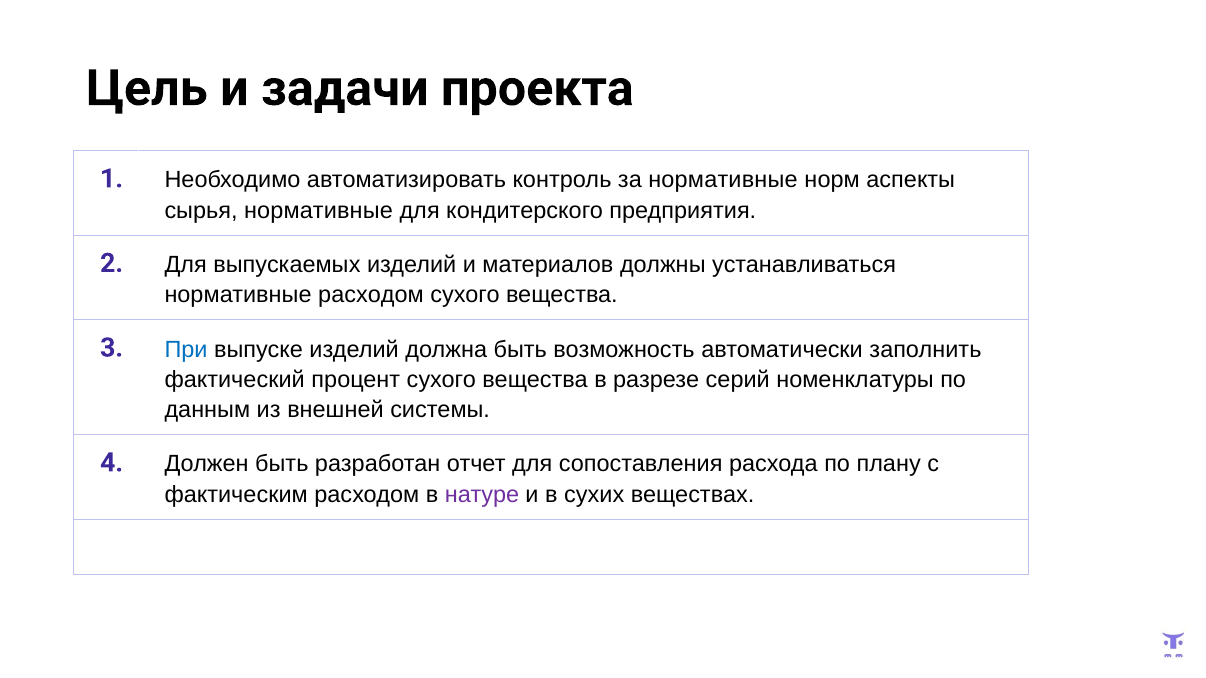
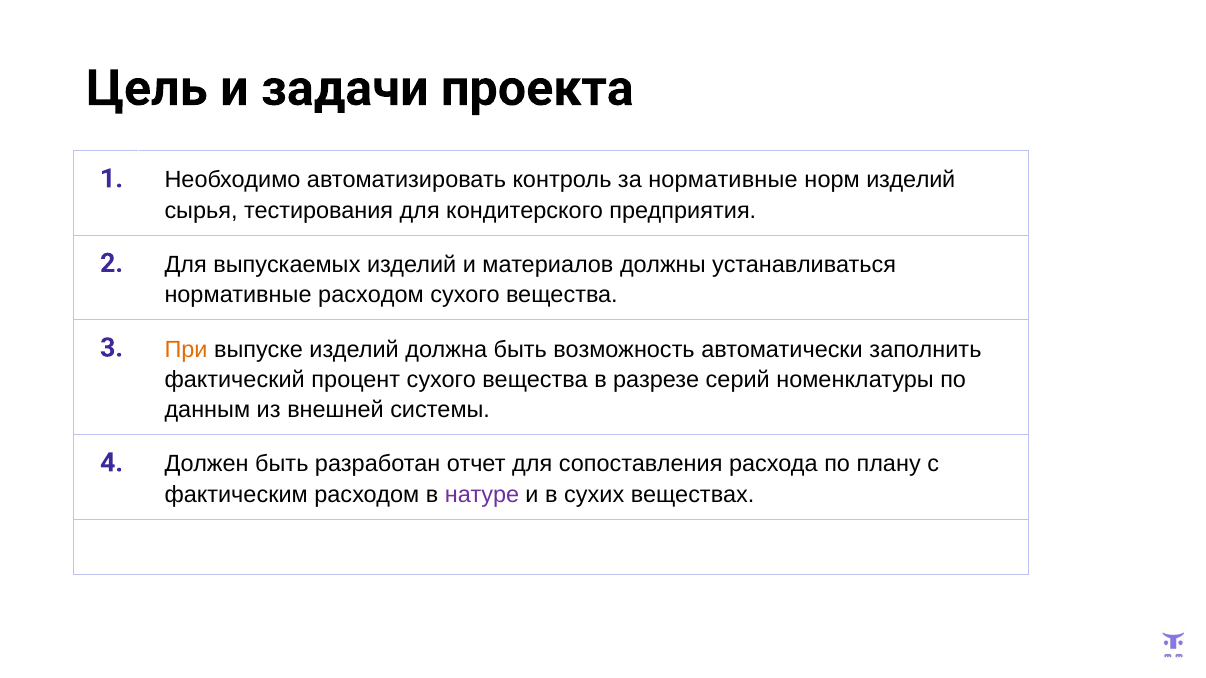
норм аспекты: аспекты -> изделий
сырья нормативные: нормативные -> тестирования
При colour: blue -> orange
